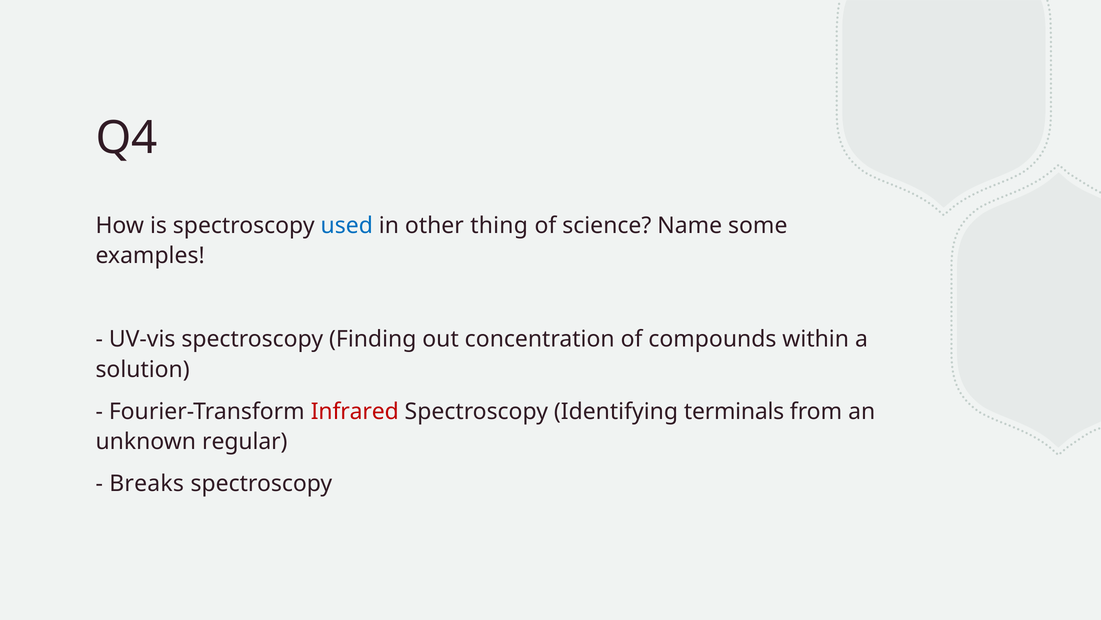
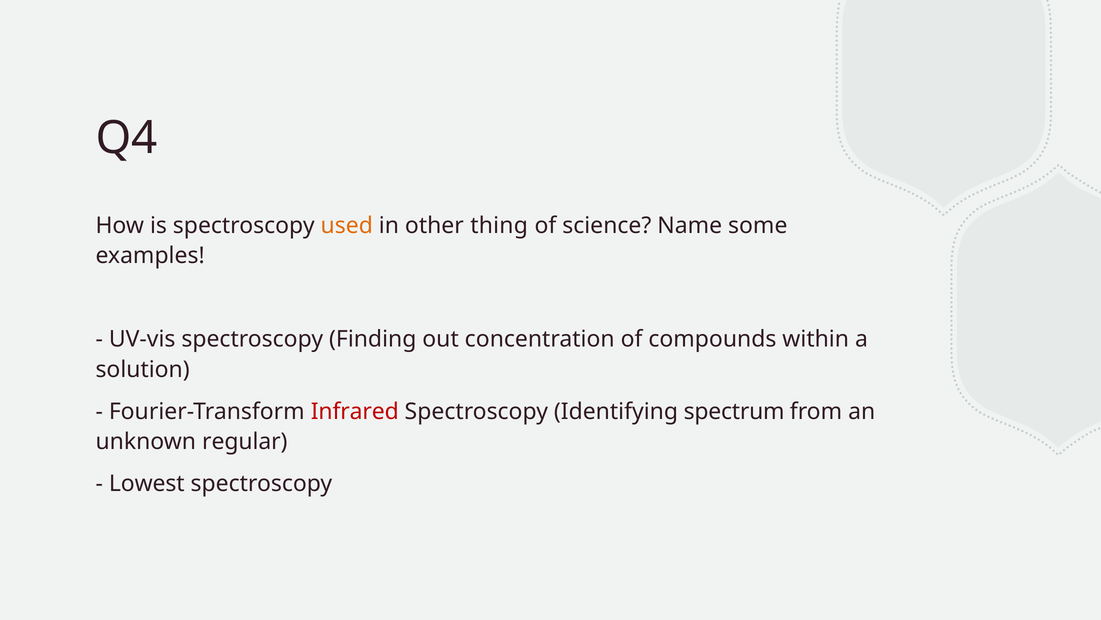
used colour: blue -> orange
terminals: terminals -> spectrum
Breaks: Breaks -> Lowest
